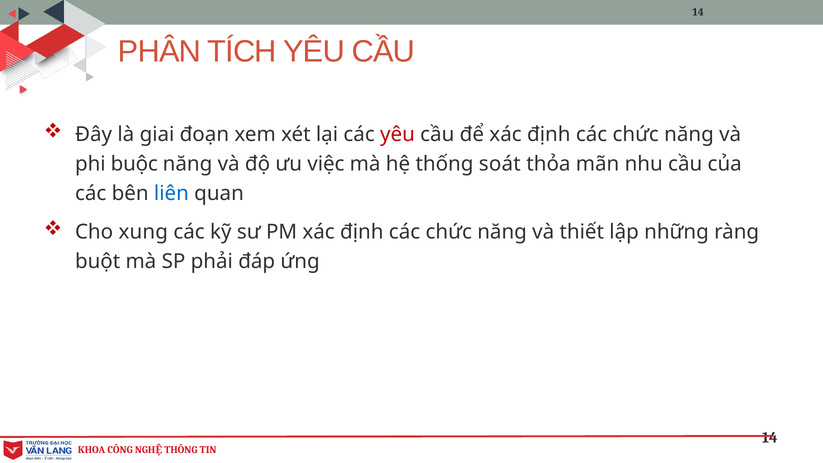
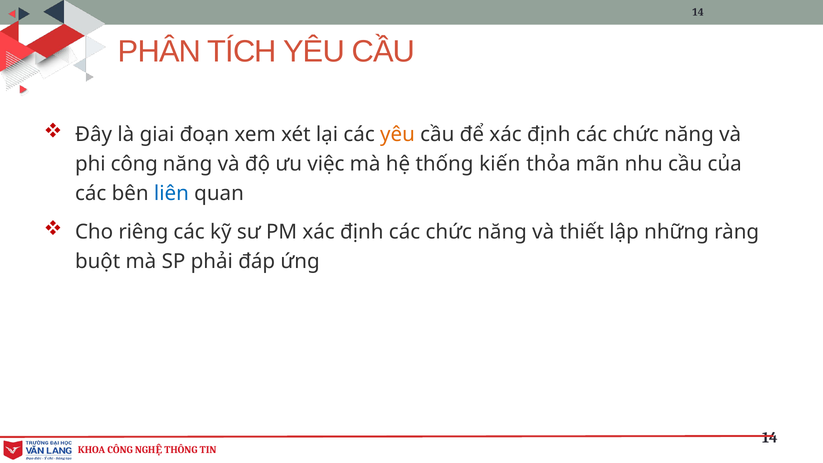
yêu at (398, 134) colour: red -> orange
phi buộc: buộc -> công
soát: soát -> kiến
xung: xung -> riêng
